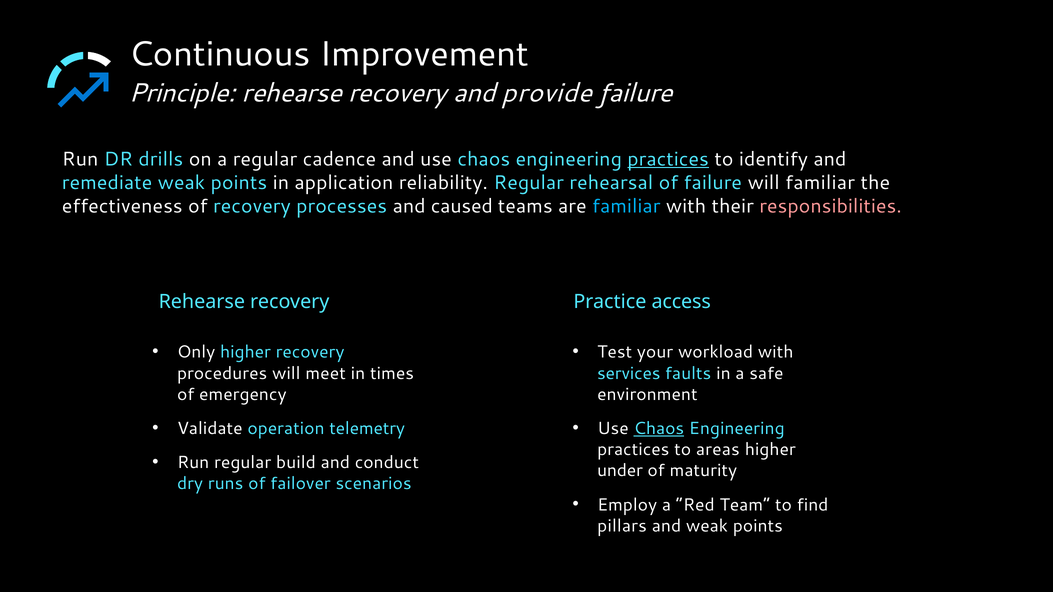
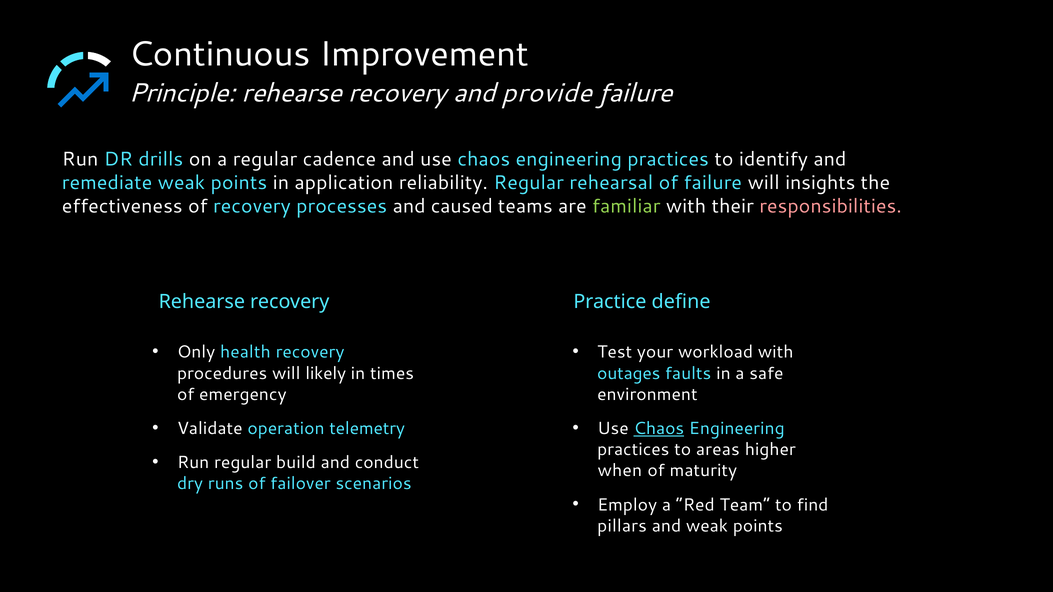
practices at (668, 159) underline: present -> none
will familiar: familiar -> insights
familiar at (626, 207) colour: light blue -> light green
access: access -> define
Only higher: higher -> health
meet: meet -> likely
services: services -> outages
under: under -> when
